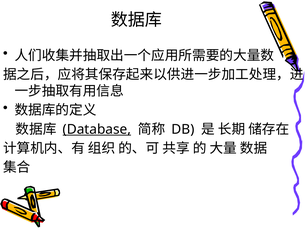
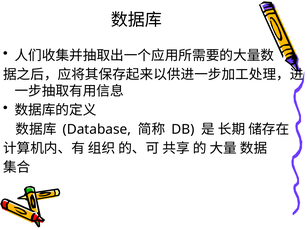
Database underline: present -> none
